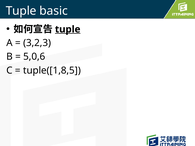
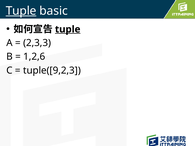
Tuple at (21, 11) underline: none -> present
3,2,3: 3,2,3 -> 2,3,3
5,0,6: 5,0,6 -> 1,2,6
tuple([1,8,5: tuple([1,8,5 -> tuple([9,2,3
